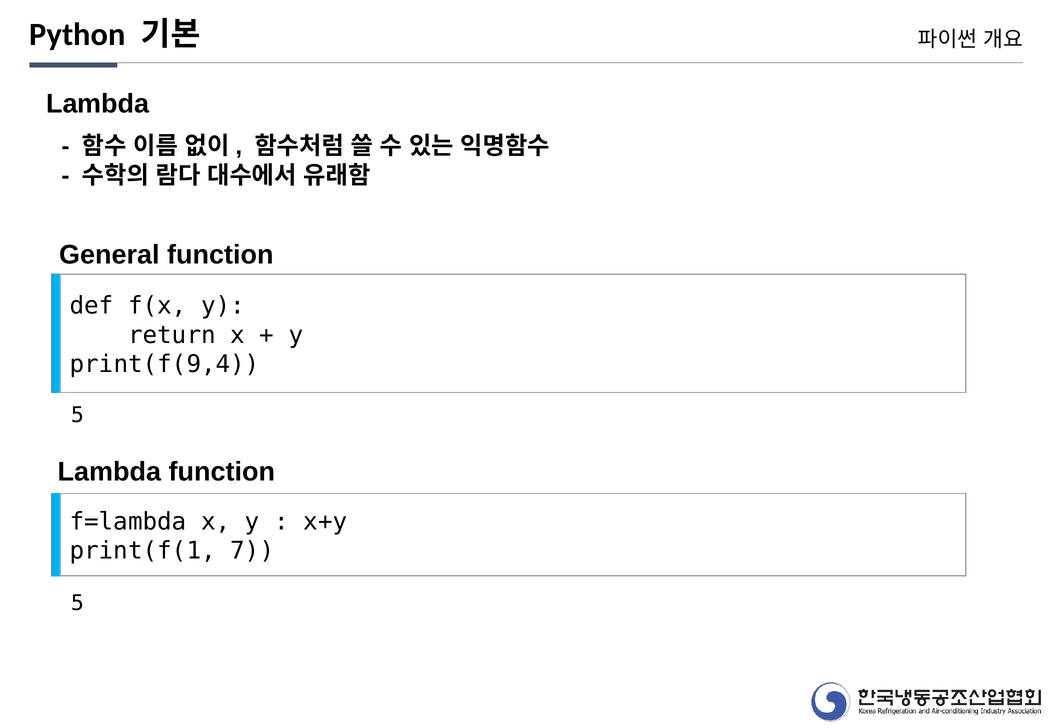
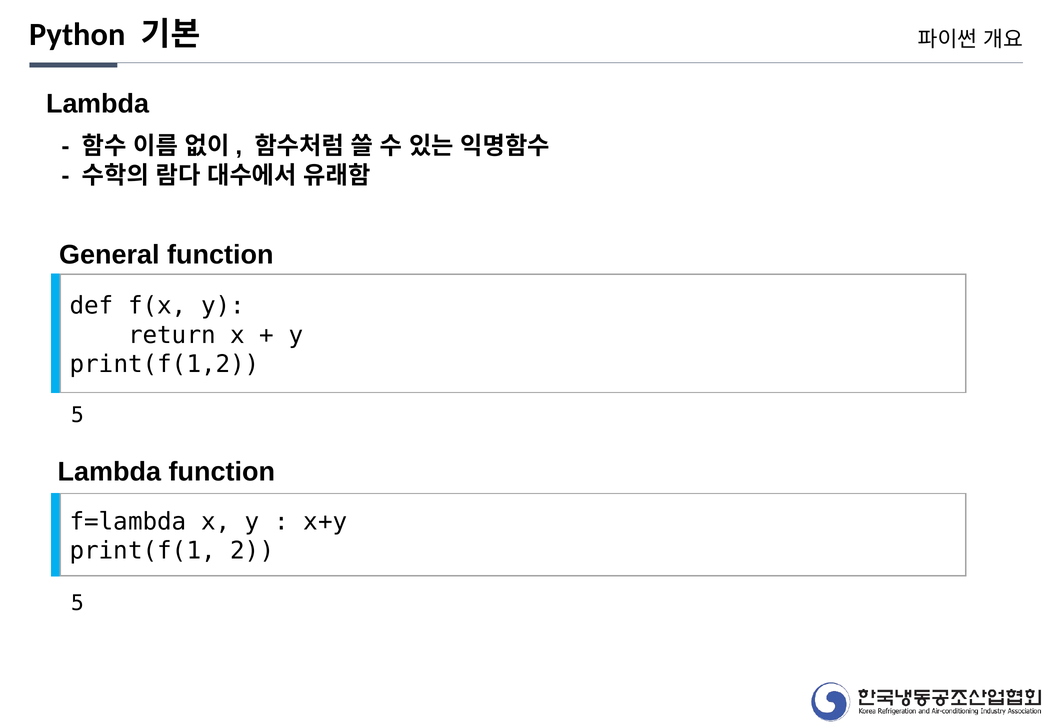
print(f(9,4: print(f(9,4 -> print(f(1,2
7: 7 -> 2
